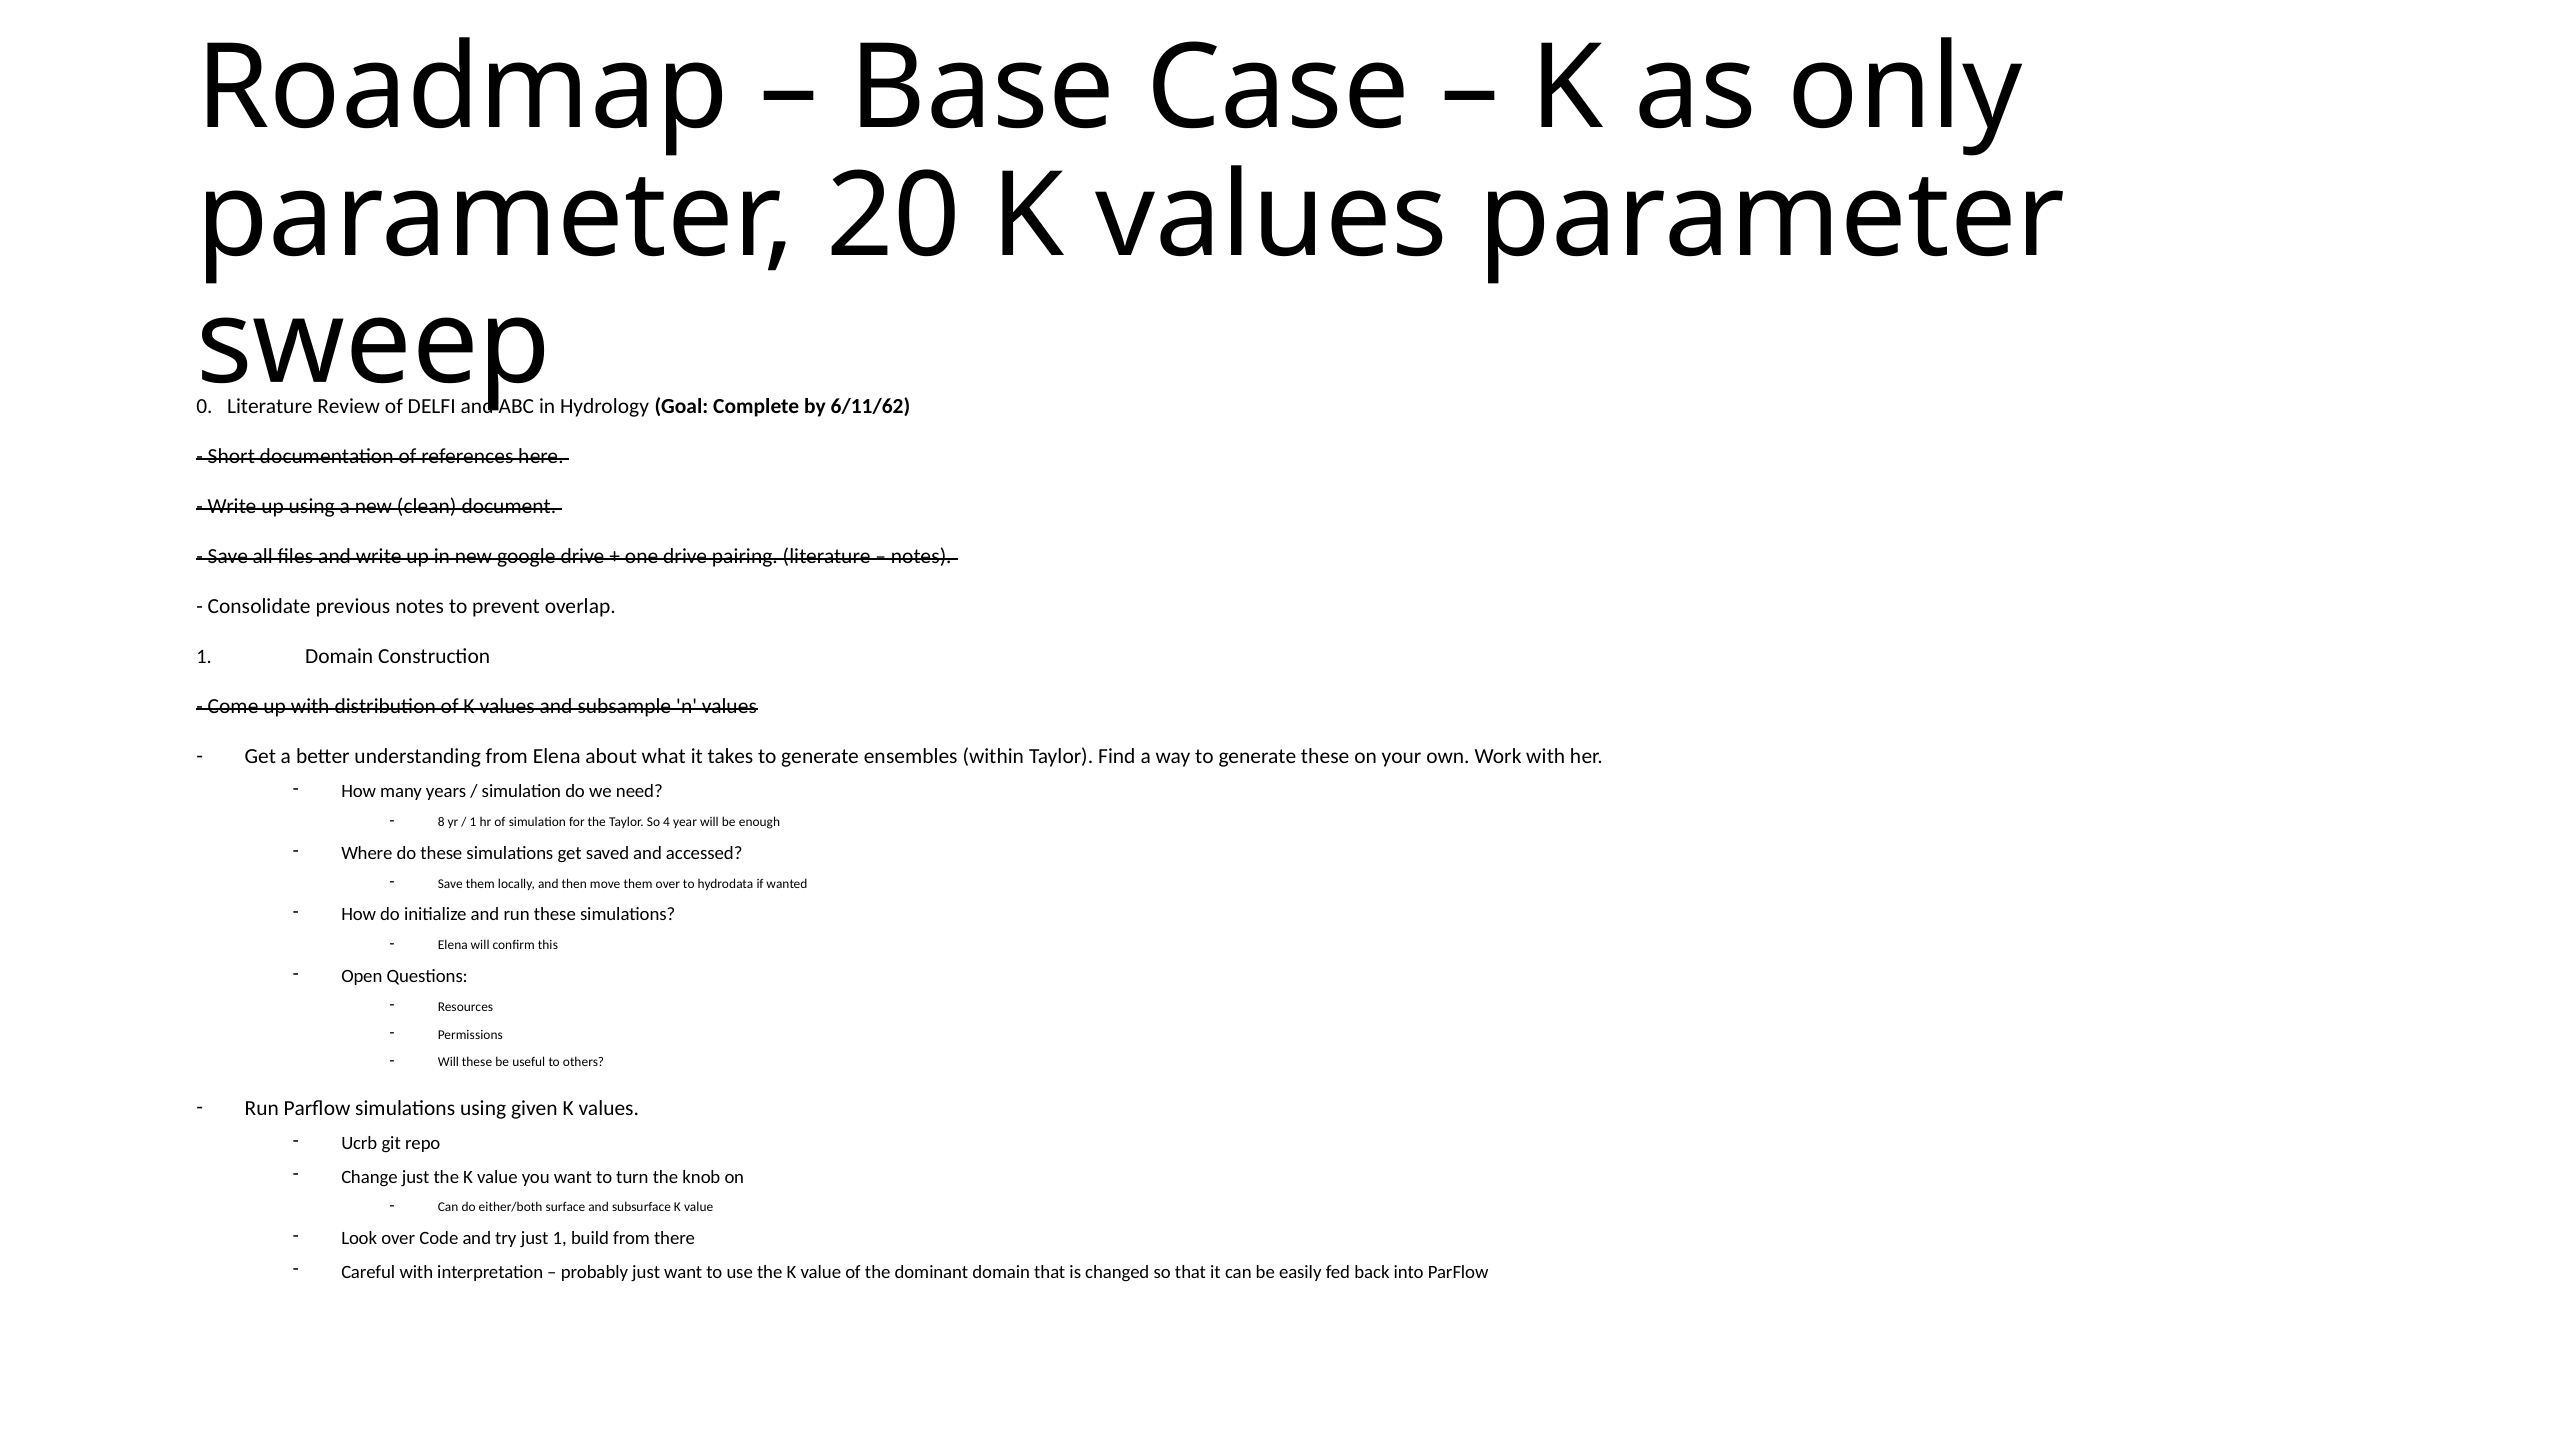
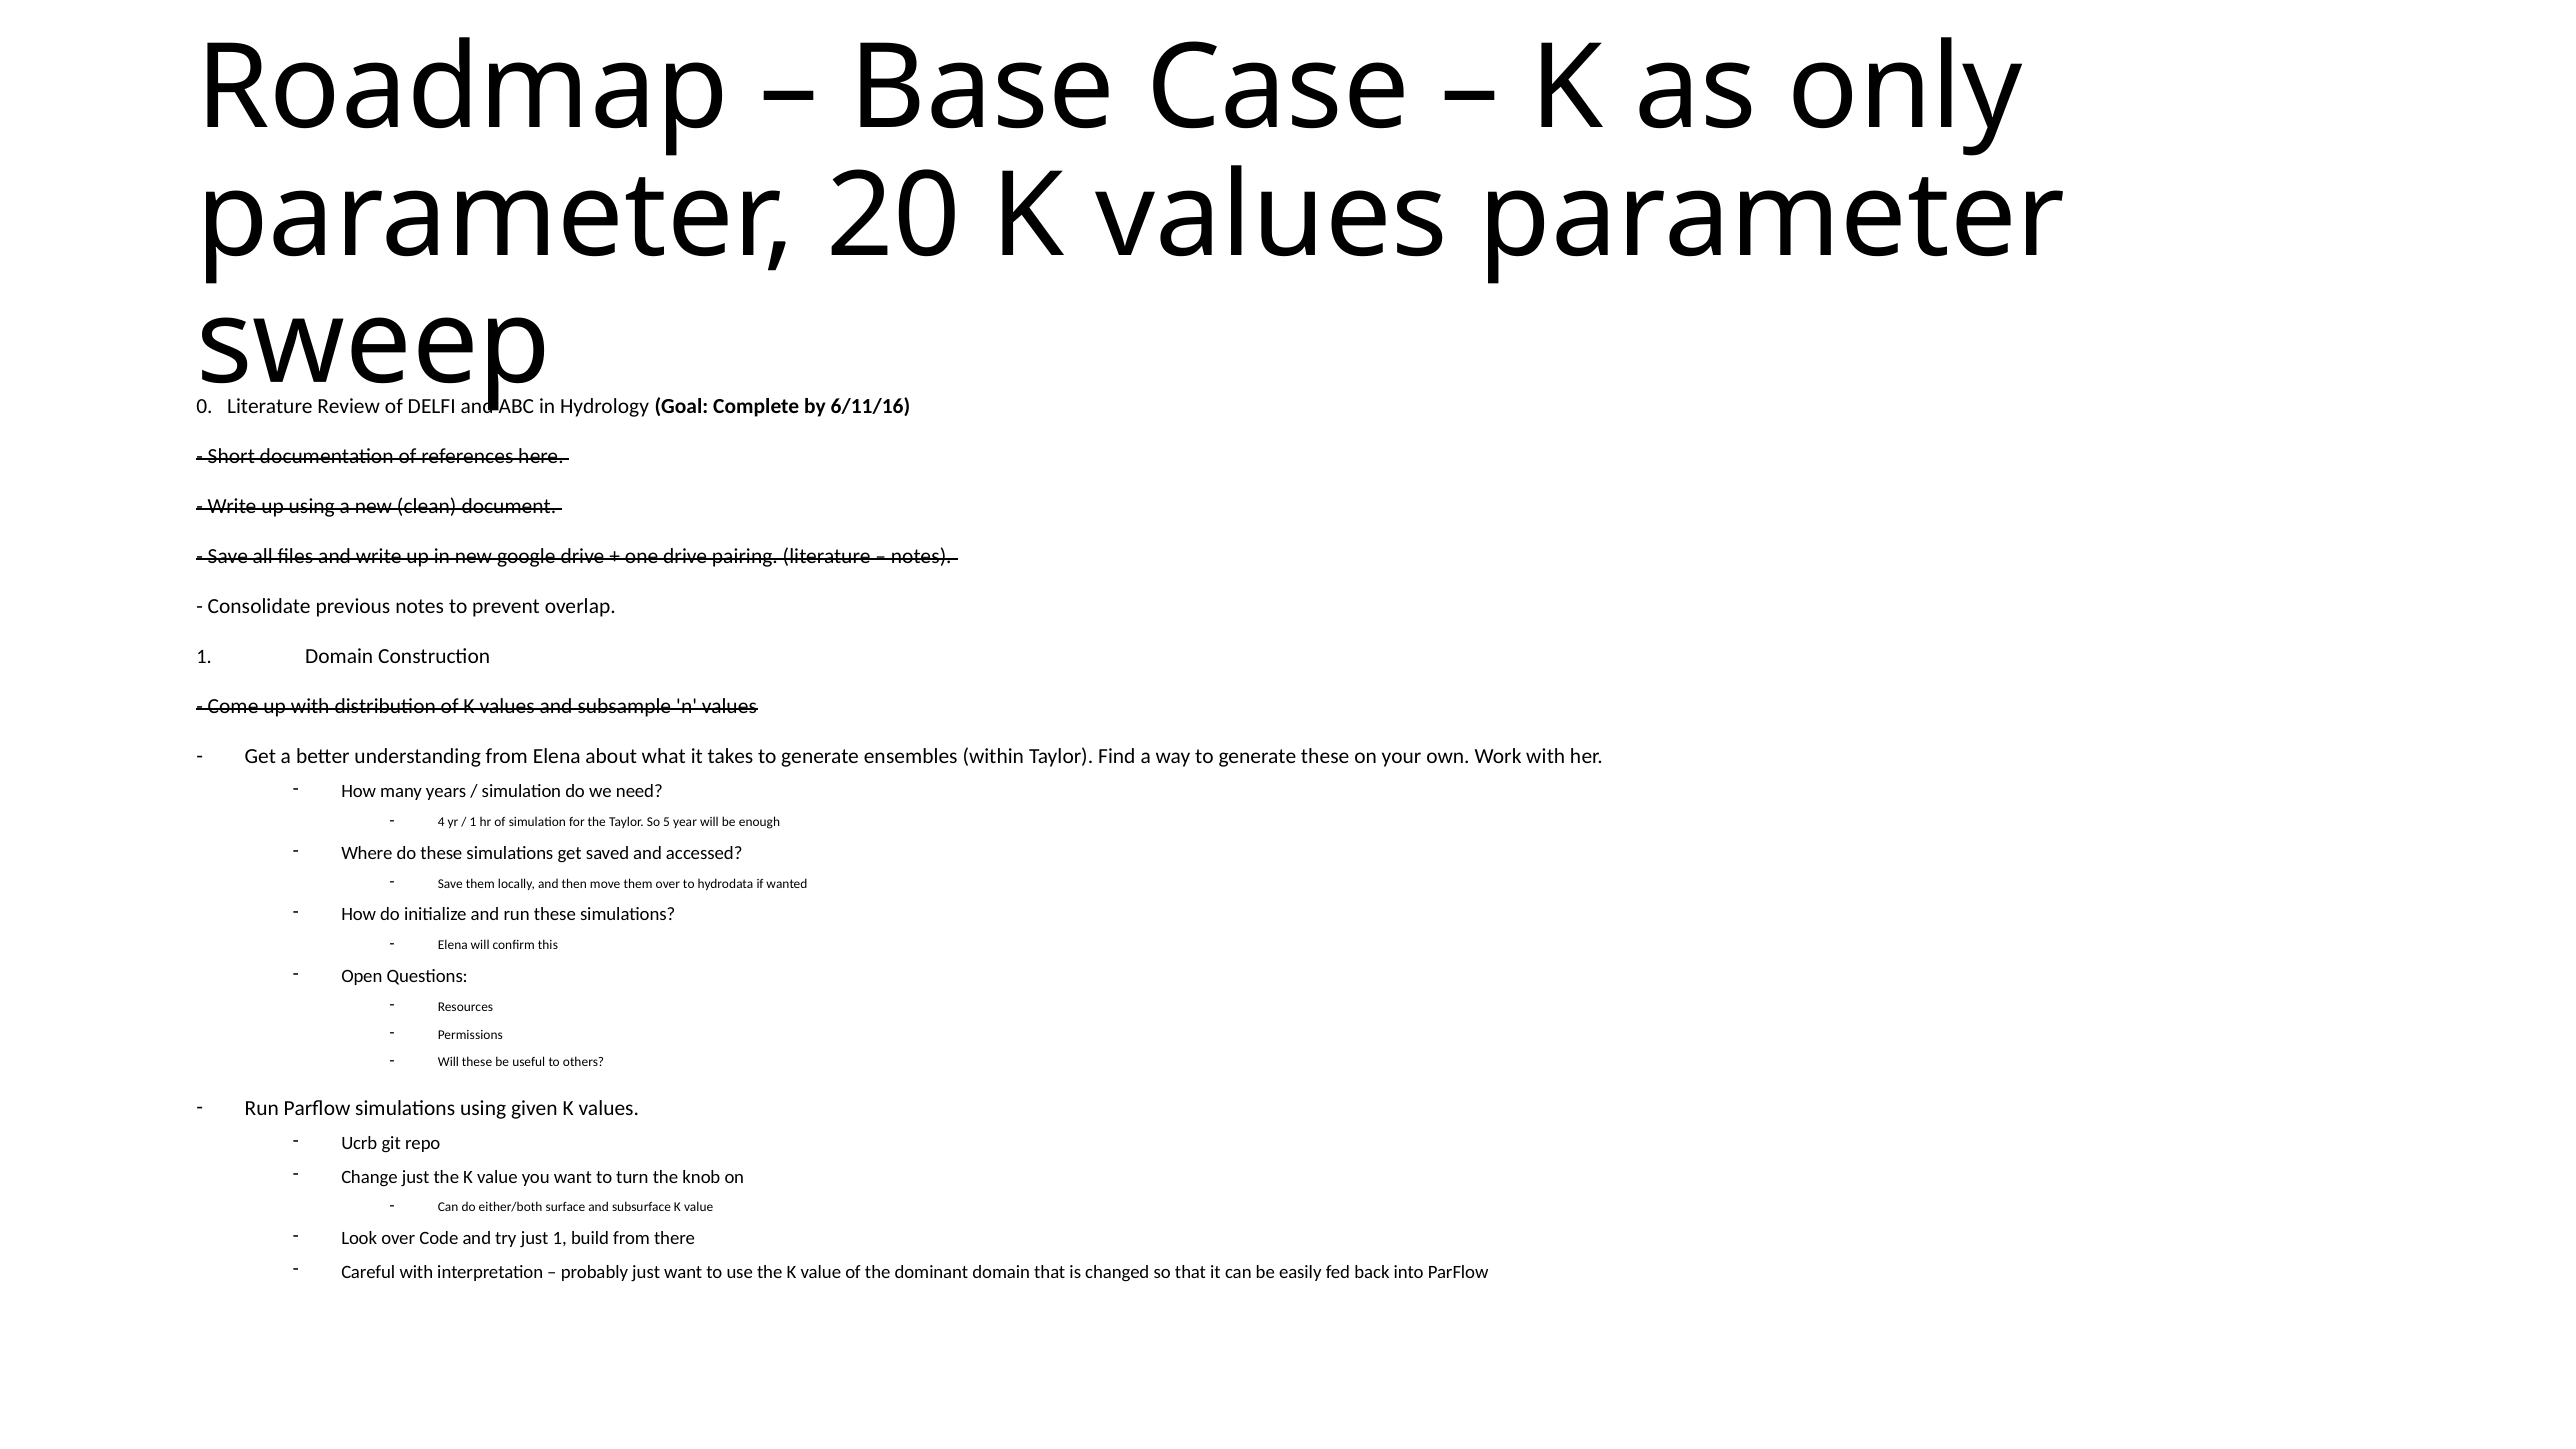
6/11/62: 6/11/62 -> 6/11/16
8: 8 -> 4
4: 4 -> 5
